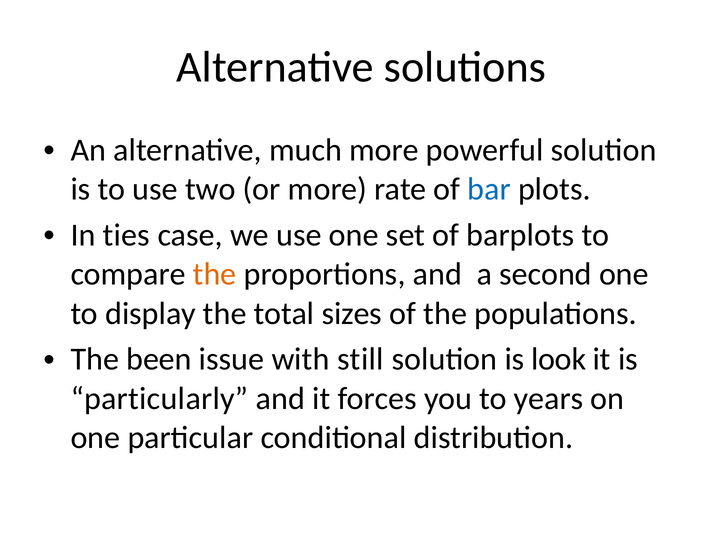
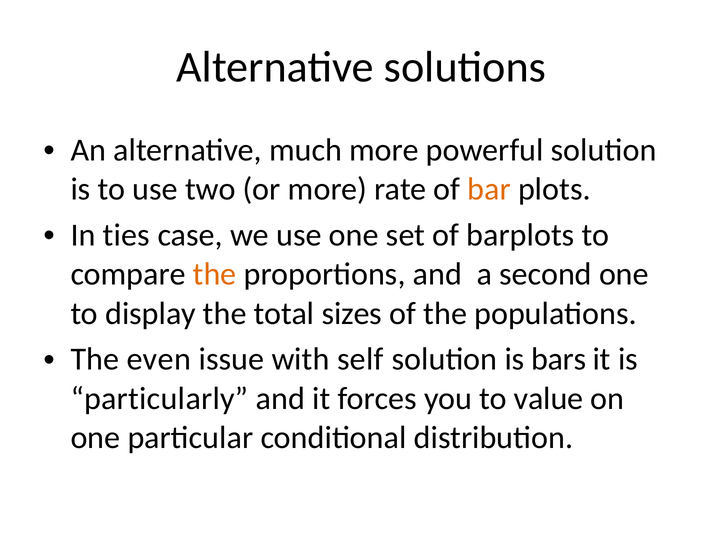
bar colour: blue -> orange
been: been -> even
still: still -> self
look: look -> bars
years: years -> value
